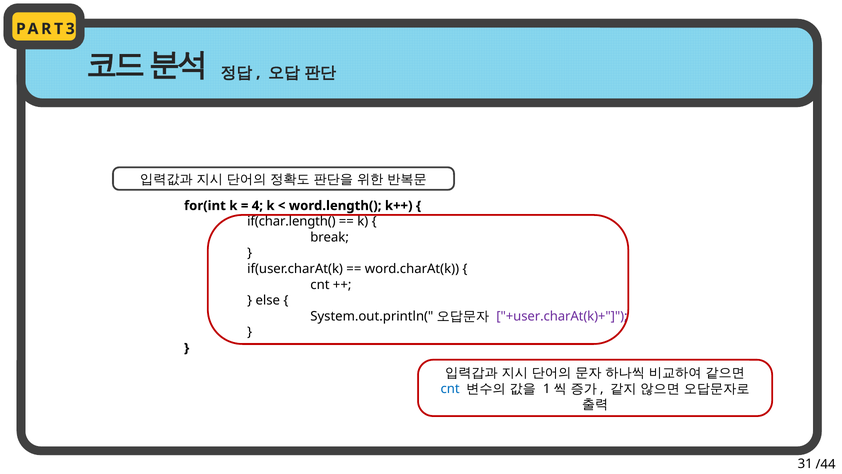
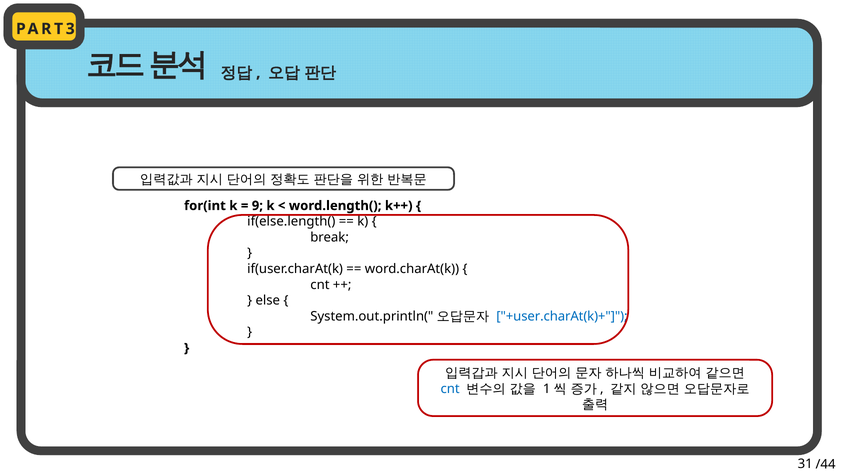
4: 4 -> 9
if(char.length(: if(char.length( -> if(else.length(
+user.charAt(k)+ colour: purple -> blue
